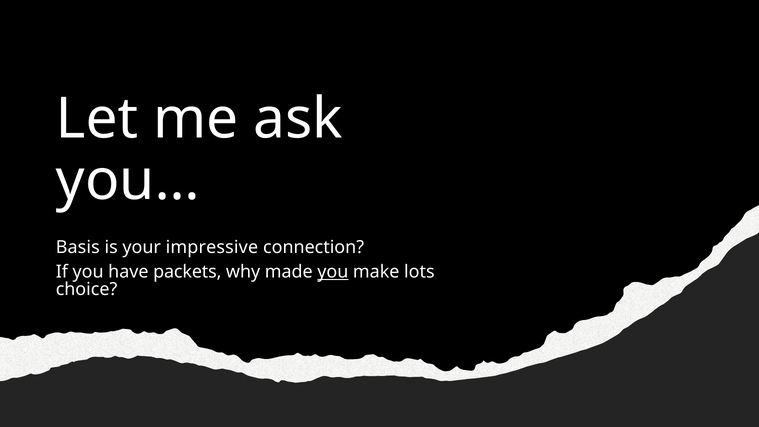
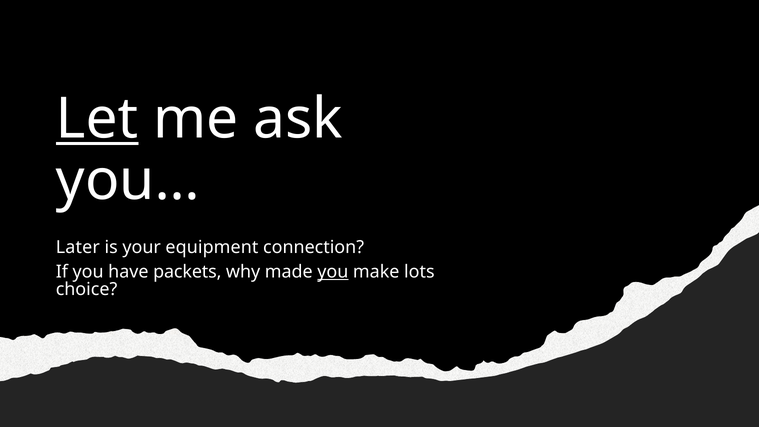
Let underline: none -> present
Basis: Basis -> Later
impressive: impressive -> equipment
